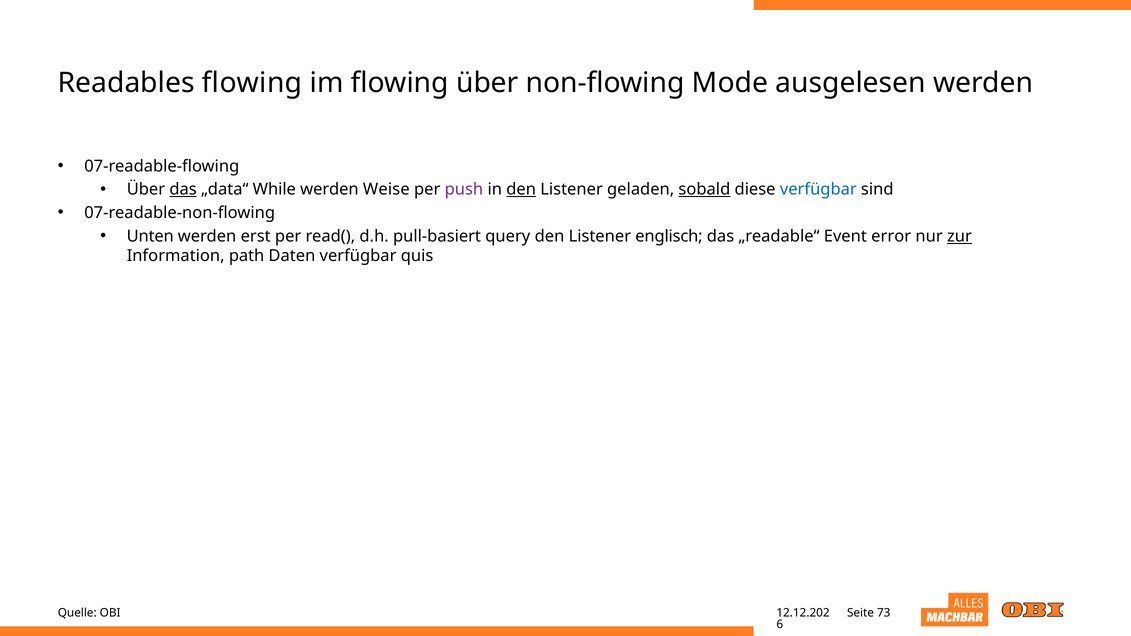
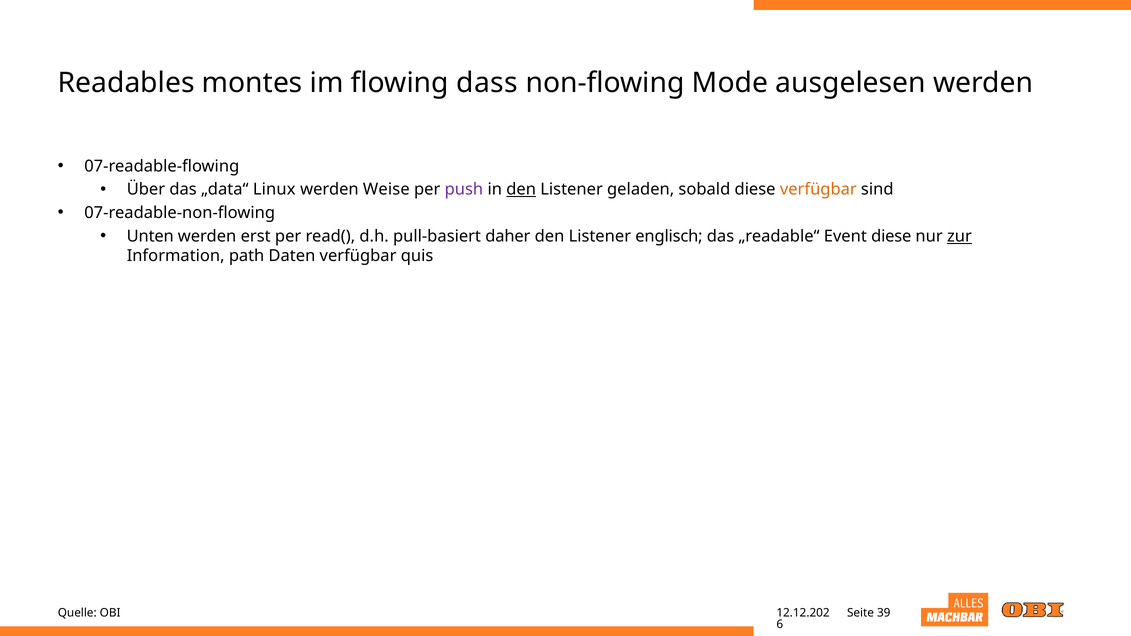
Readables flowing: flowing -> montes
flowing über: über -> dass
das at (183, 190) underline: present -> none
While: While -> Linux
sobald underline: present -> none
verfügbar at (818, 190) colour: blue -> orange
query: query -> daher
Event error: error -> diese
73: 73 -> 39
